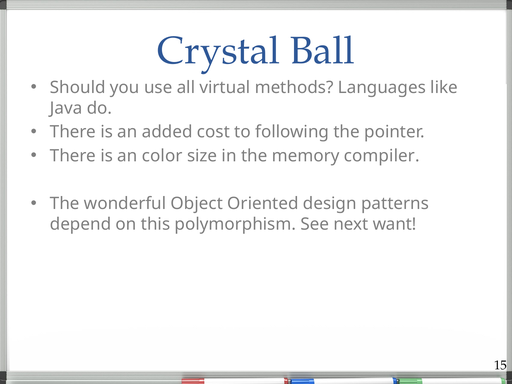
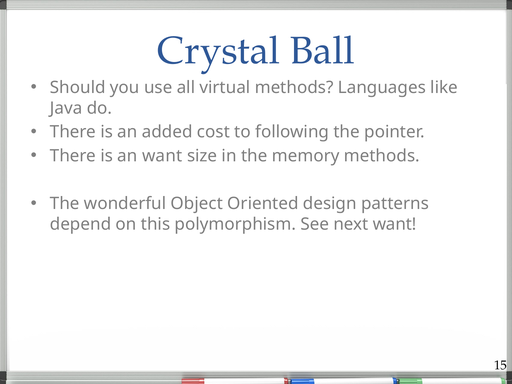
an color: color -> want
memory compiler: compiler -> methods
